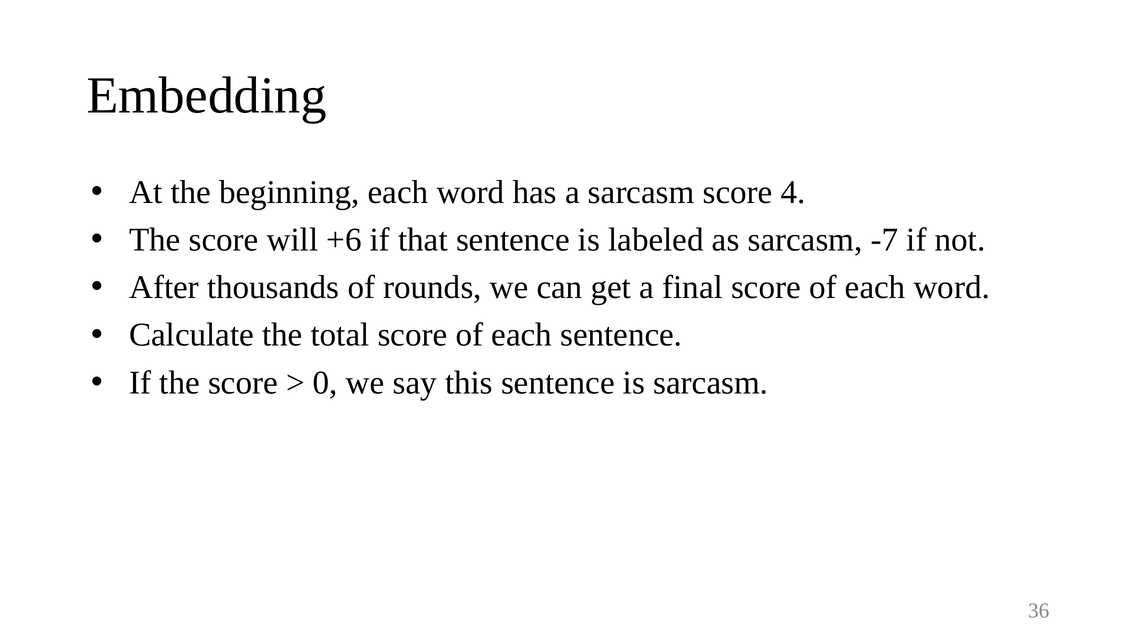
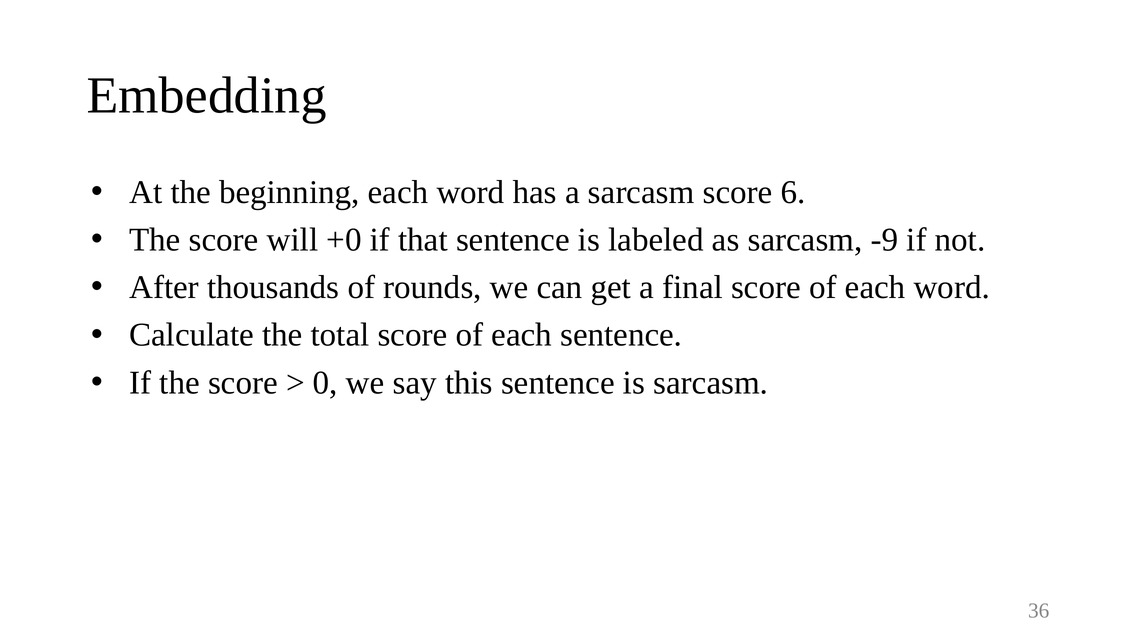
4: 4 -> 6
+6: +6 -> +0
-7: -7 -> -9
